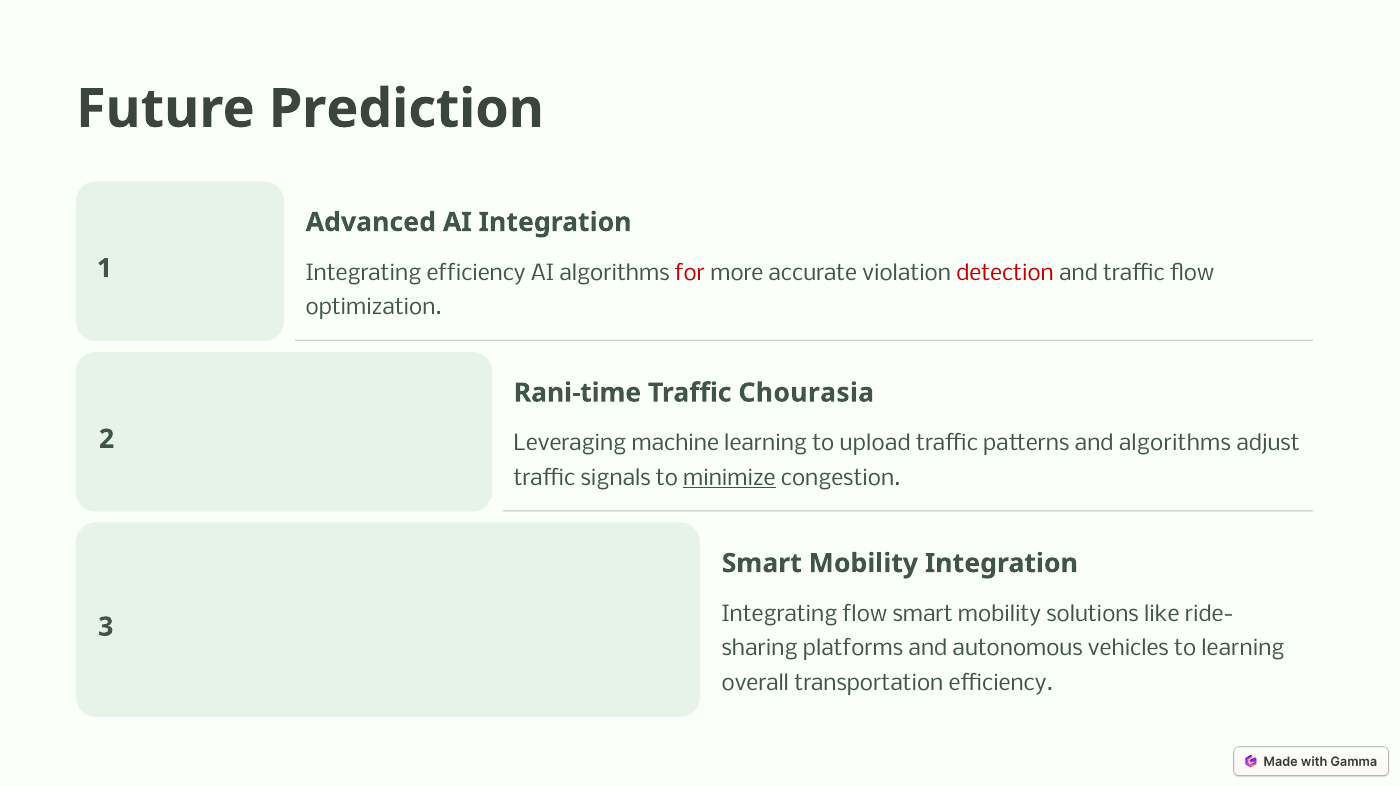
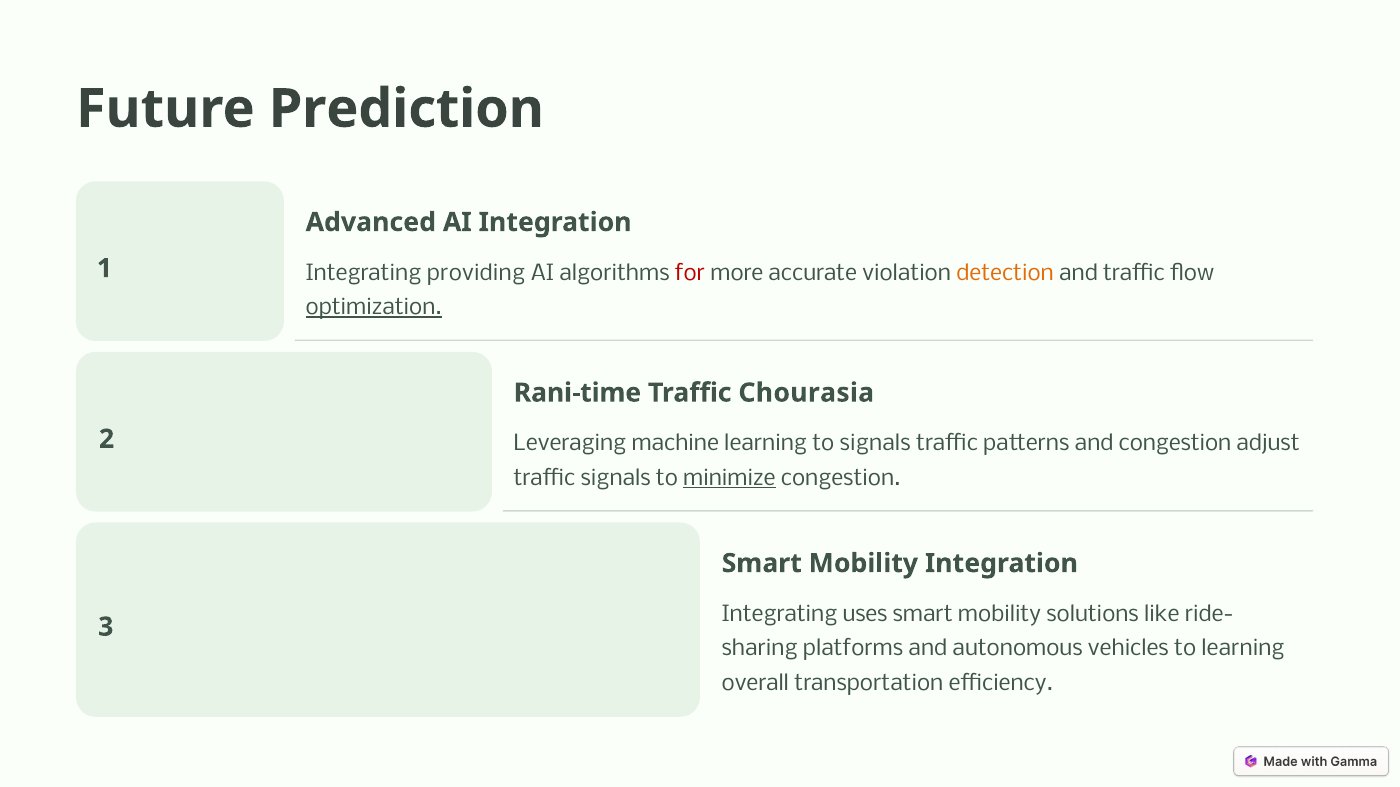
Integrating efficiency: efficiency -> providing
detection colour: red -> orange
optimization underline: none -> present
to upload: upload -> signals
and algorithms: algorithms -> congestion
Integrating flow: flow -> uses
